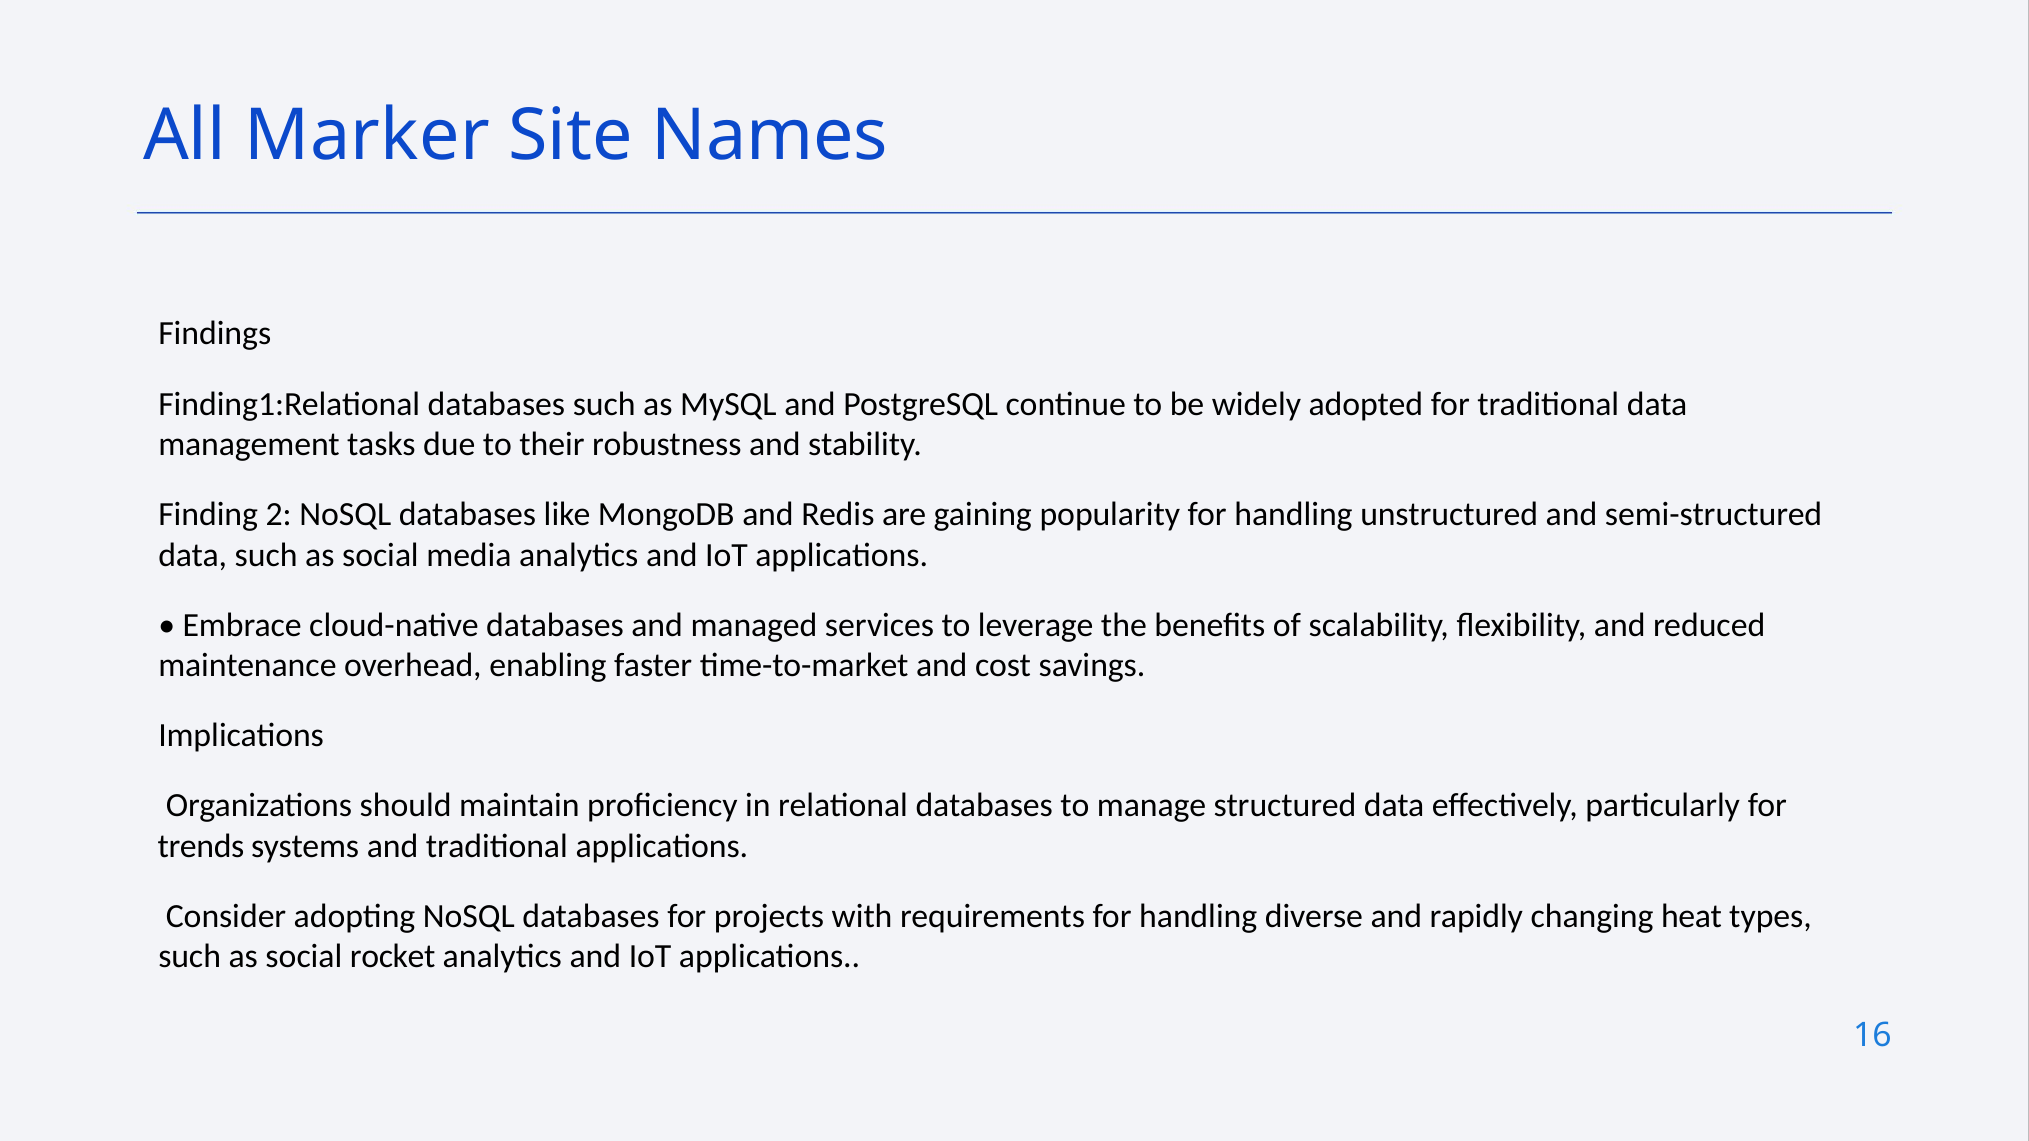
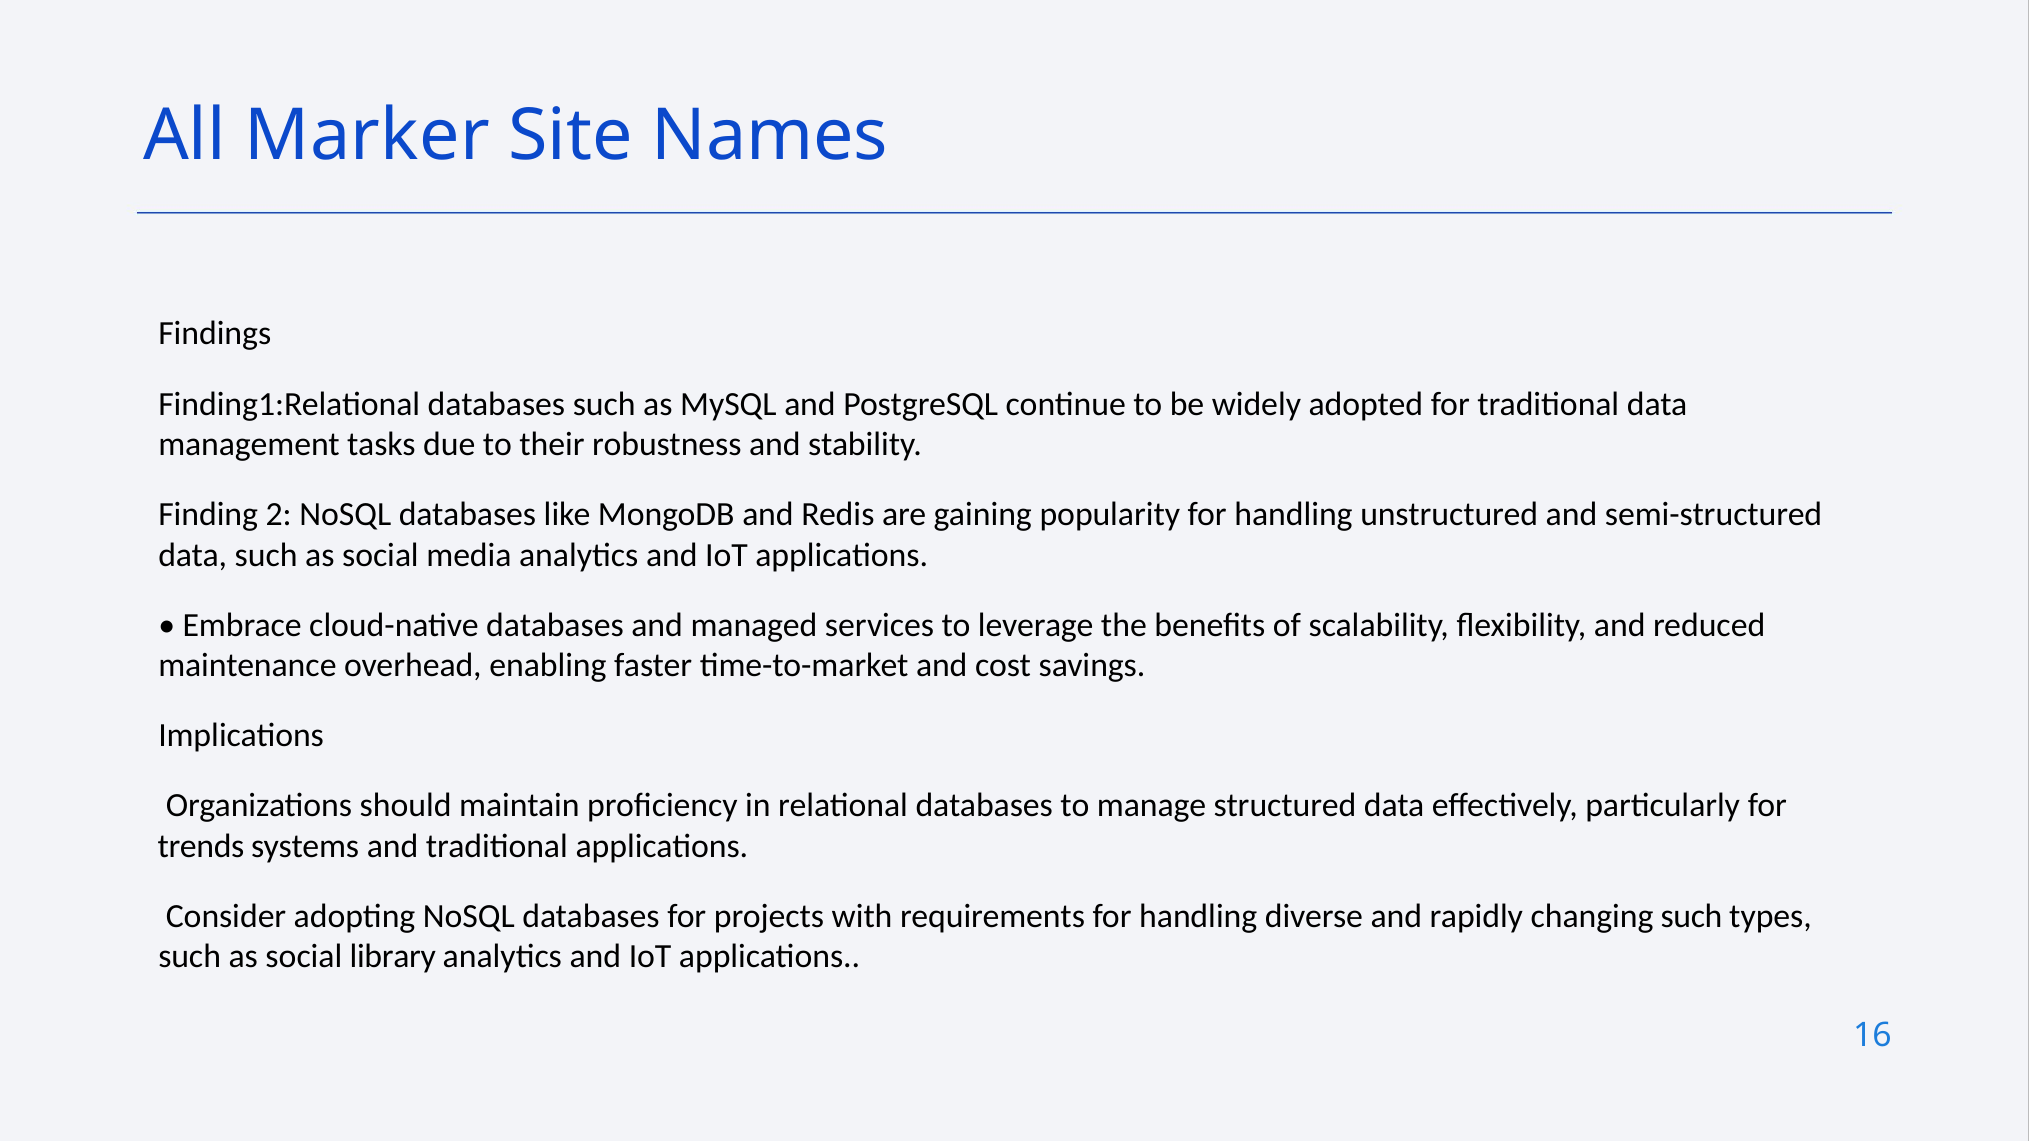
changing heat: heat -> such
rocket: rocket -> library
